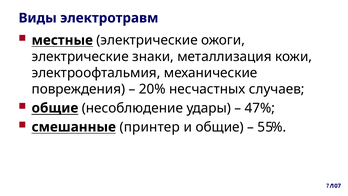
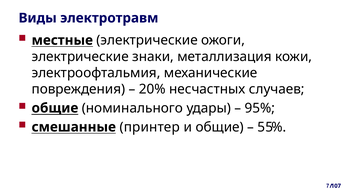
несоблюдение: несоблюдение -> номинального
47%: 47% -> 95%
